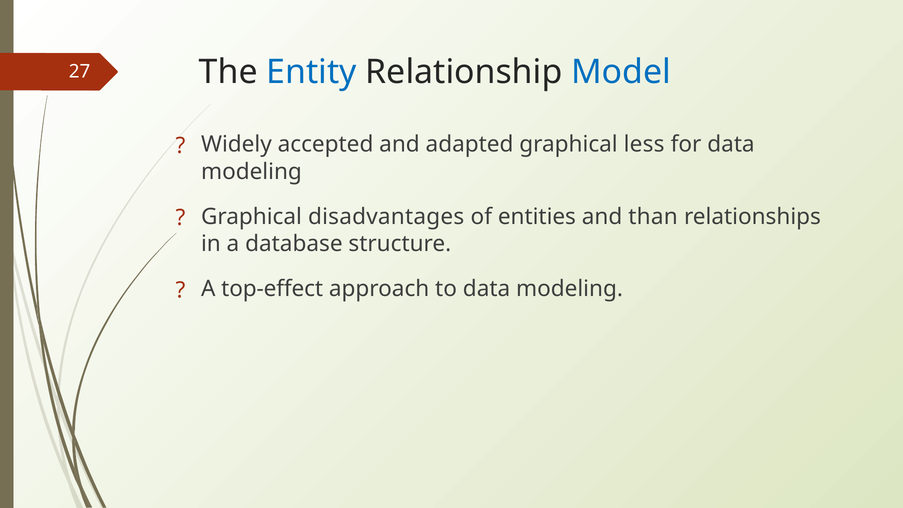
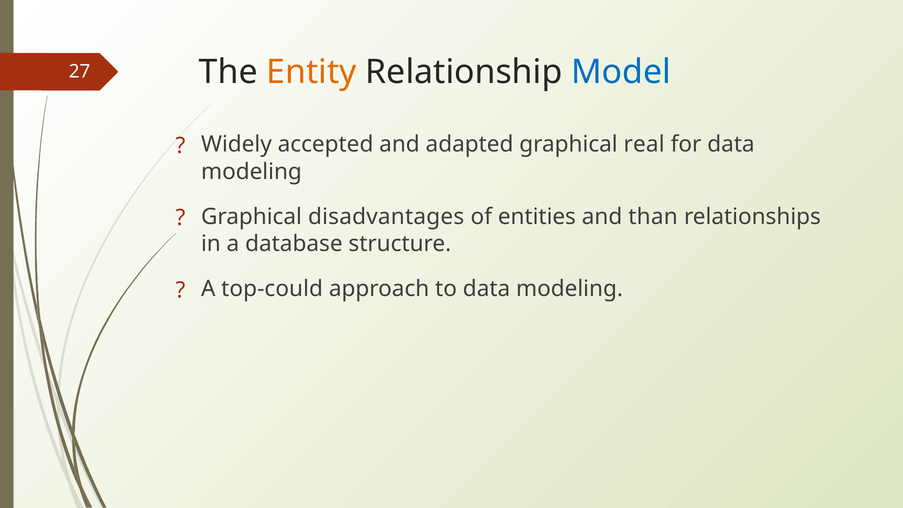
Entity colour: blue -> orange
less: less -> real
top-effect: top-effect -> top-could
